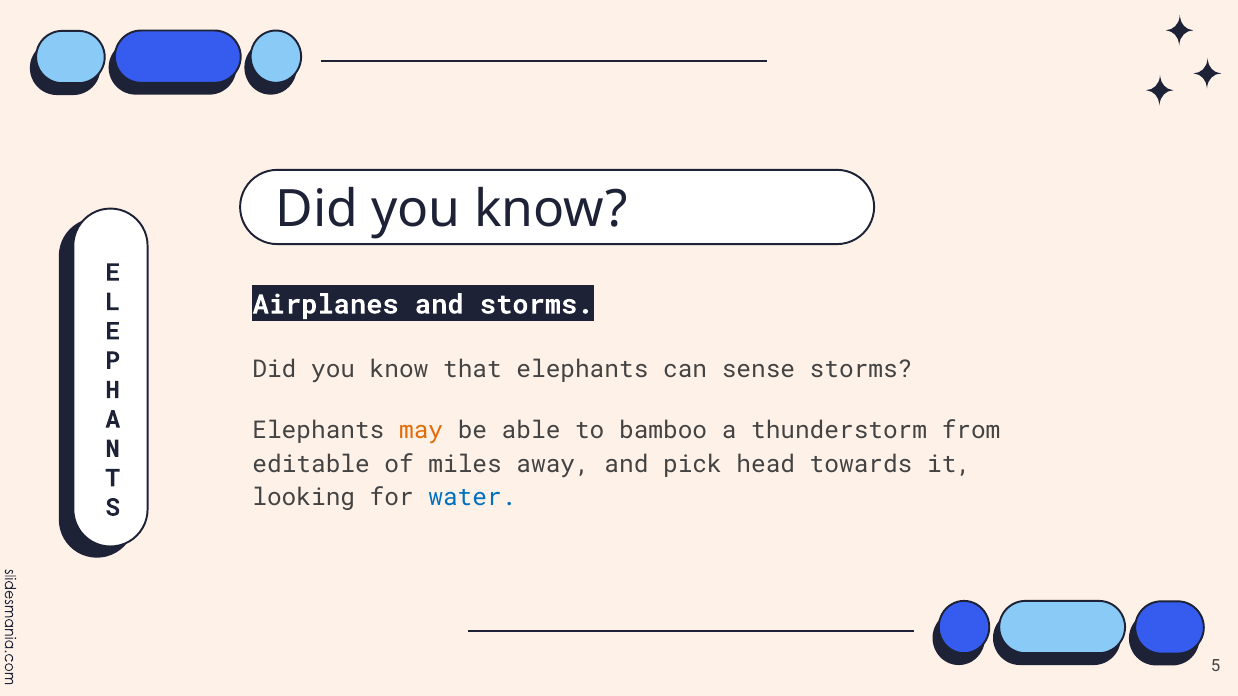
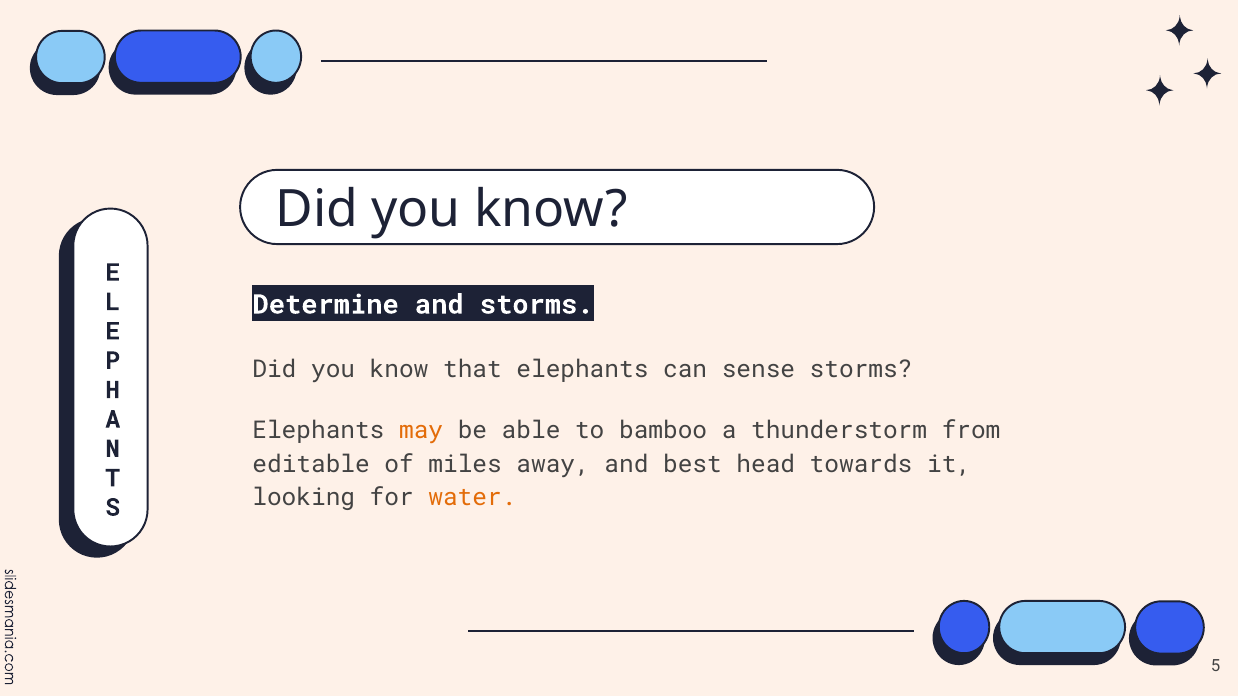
Airplanes: Airplanes -> Determine
pick: pick -> best
water colour: blue -> orange
